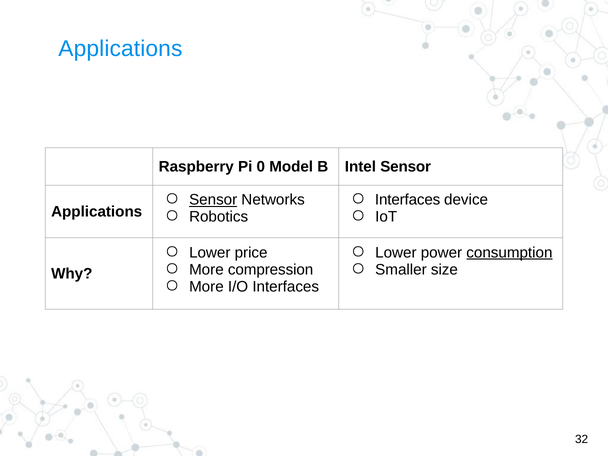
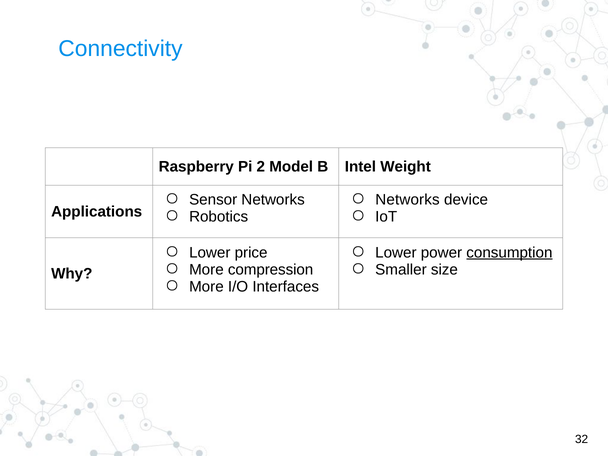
Applications at (120, 49): Applications -> Connectivity
0: 0 -> 2
Intel Sensor: Sensor -> Weight
Sensor at (213, 200) underline: present -> none
Interfaces at (408, 200): Interfaces -> Networks
